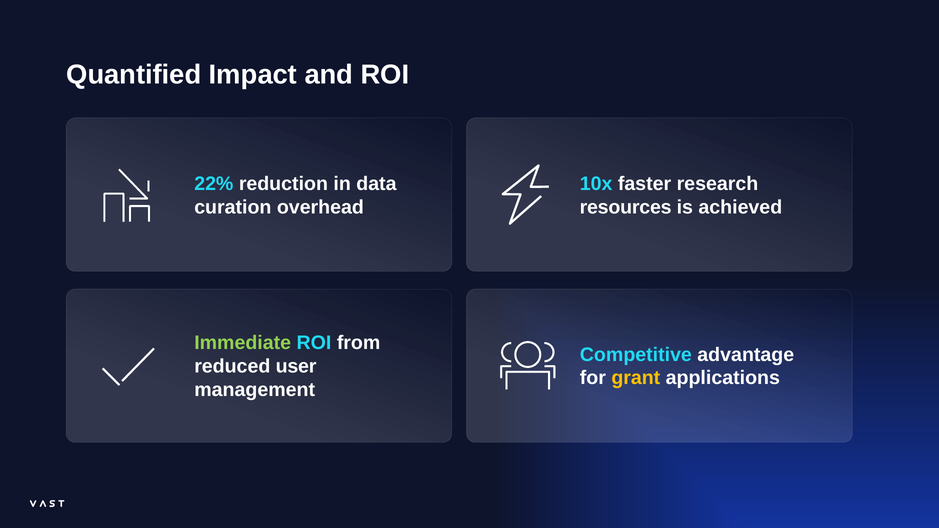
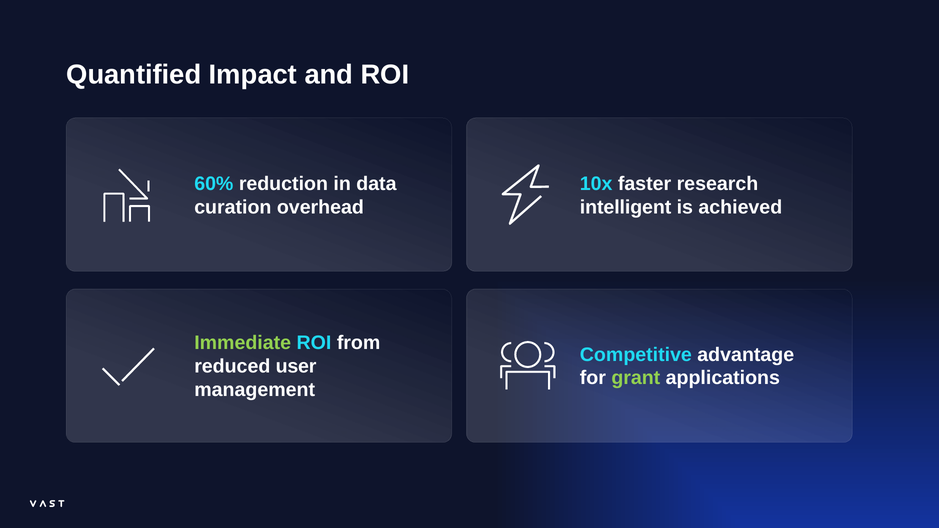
22%: 22% -> 60%
resources: resources -> intelligent
grant colour: yellow -> light green
